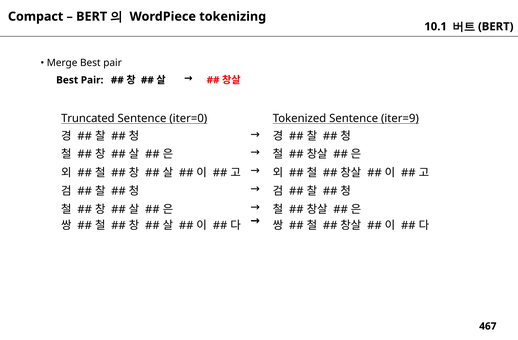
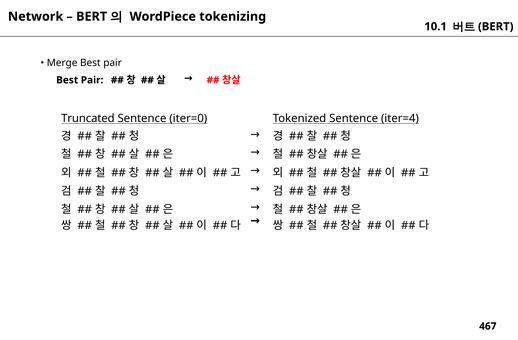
Compact: Compact -> Network
iter=9: iter=9 -> iter=4
